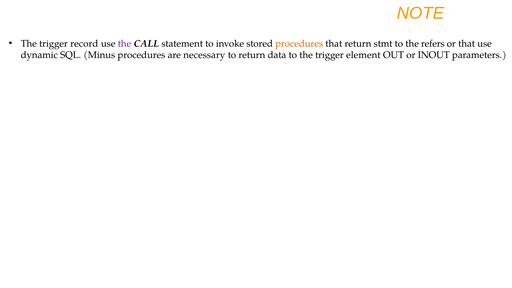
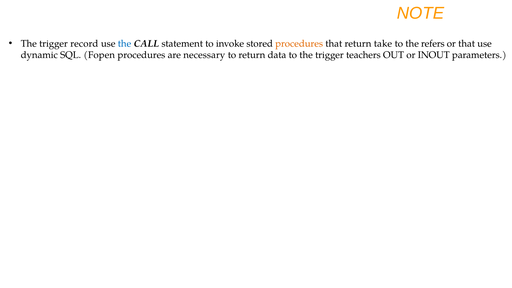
the at (125, 44) colour: purple -> blue
stmt: stmt -> take
Minus: Minus -> Fopen
element: element -> teachers
